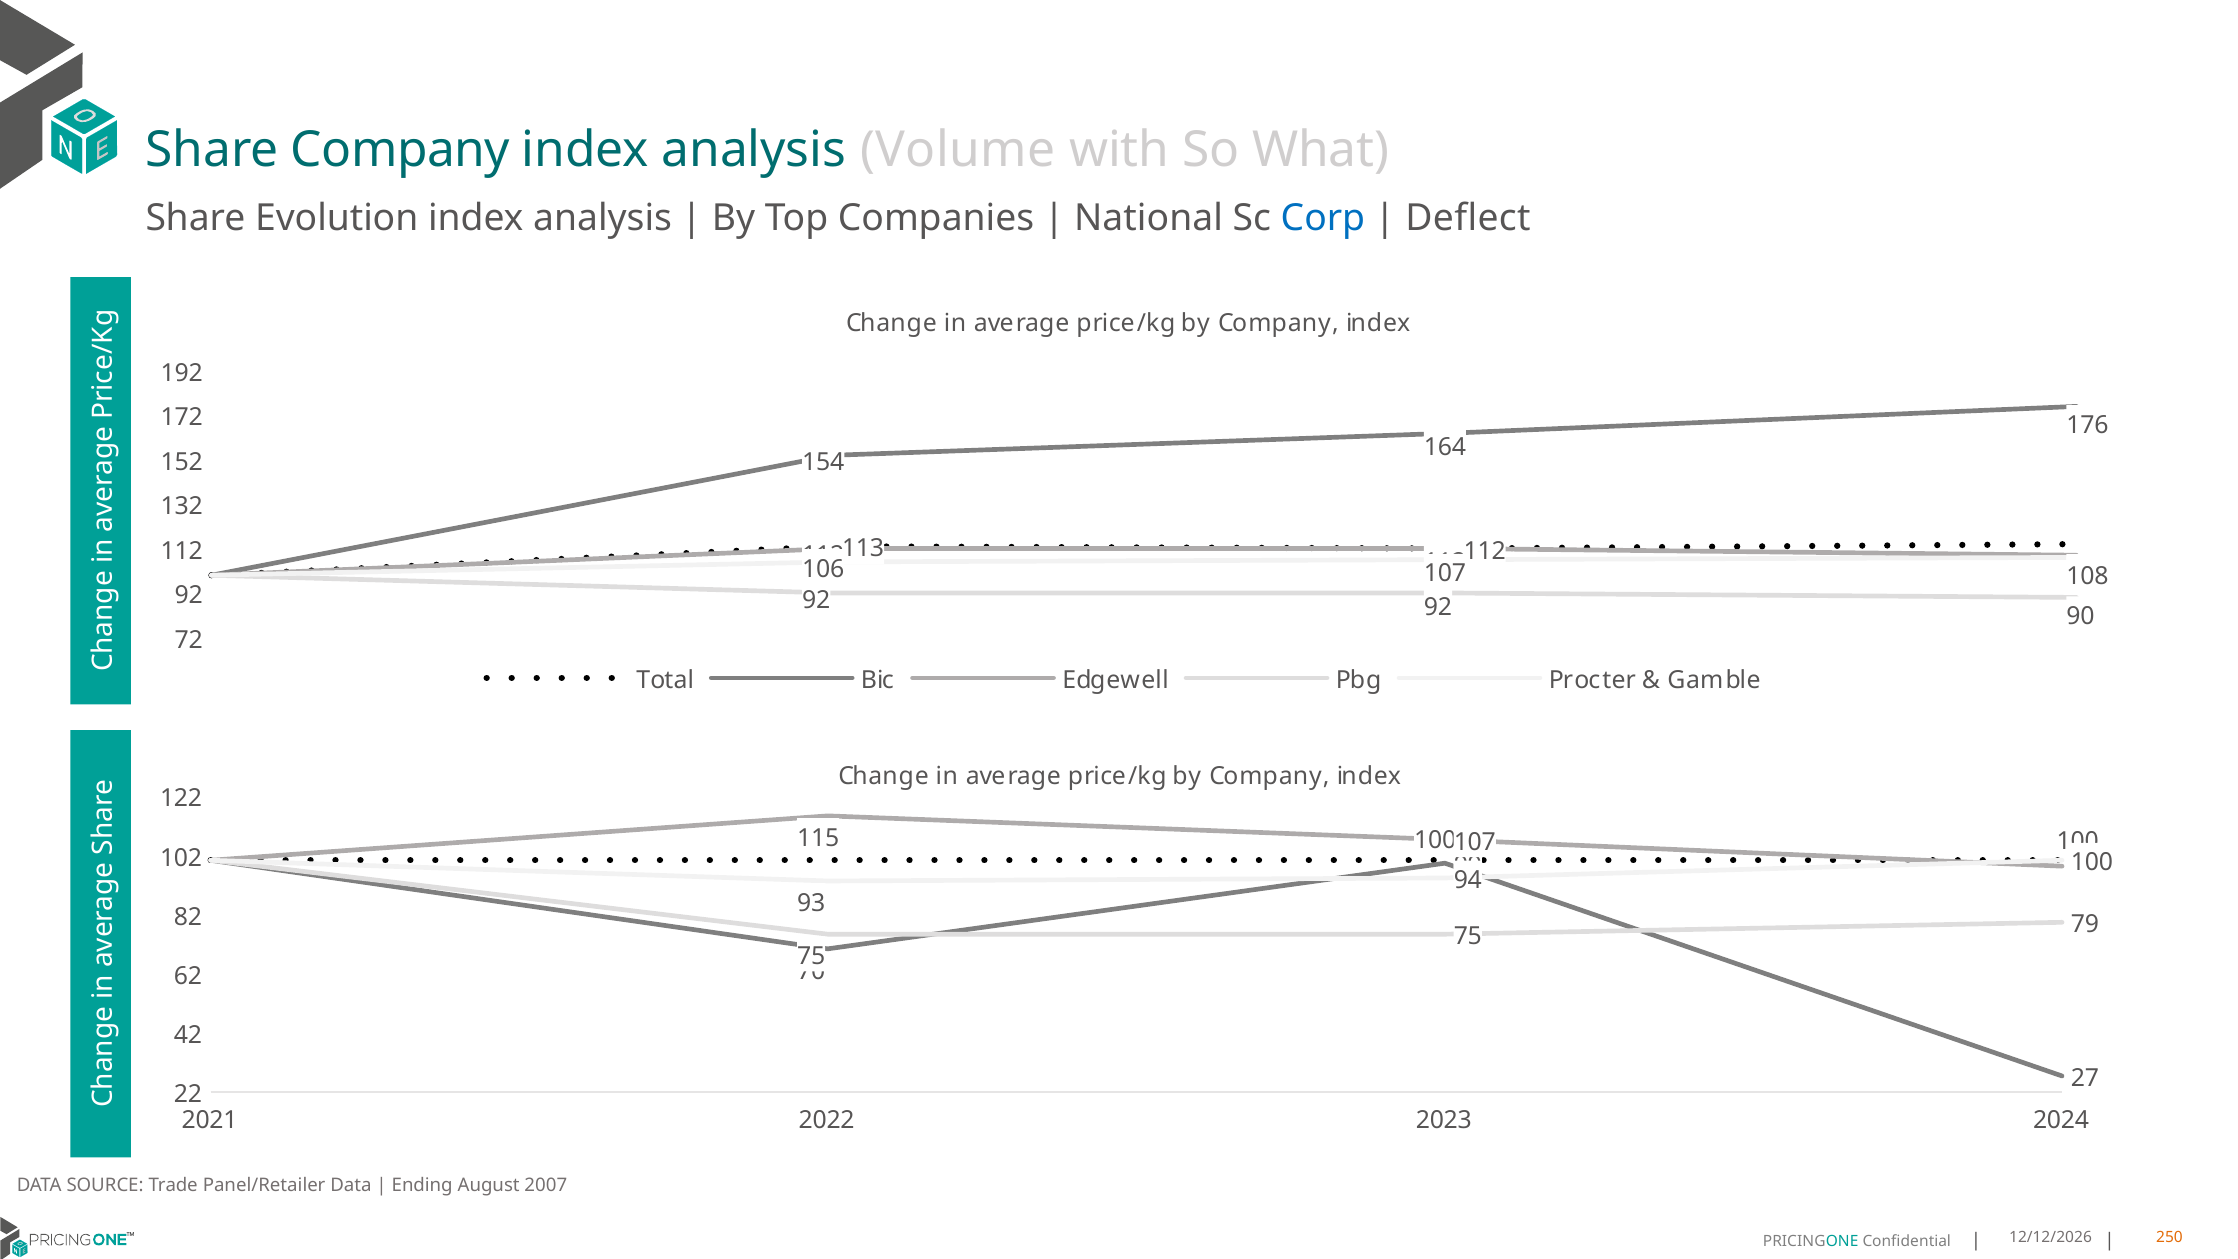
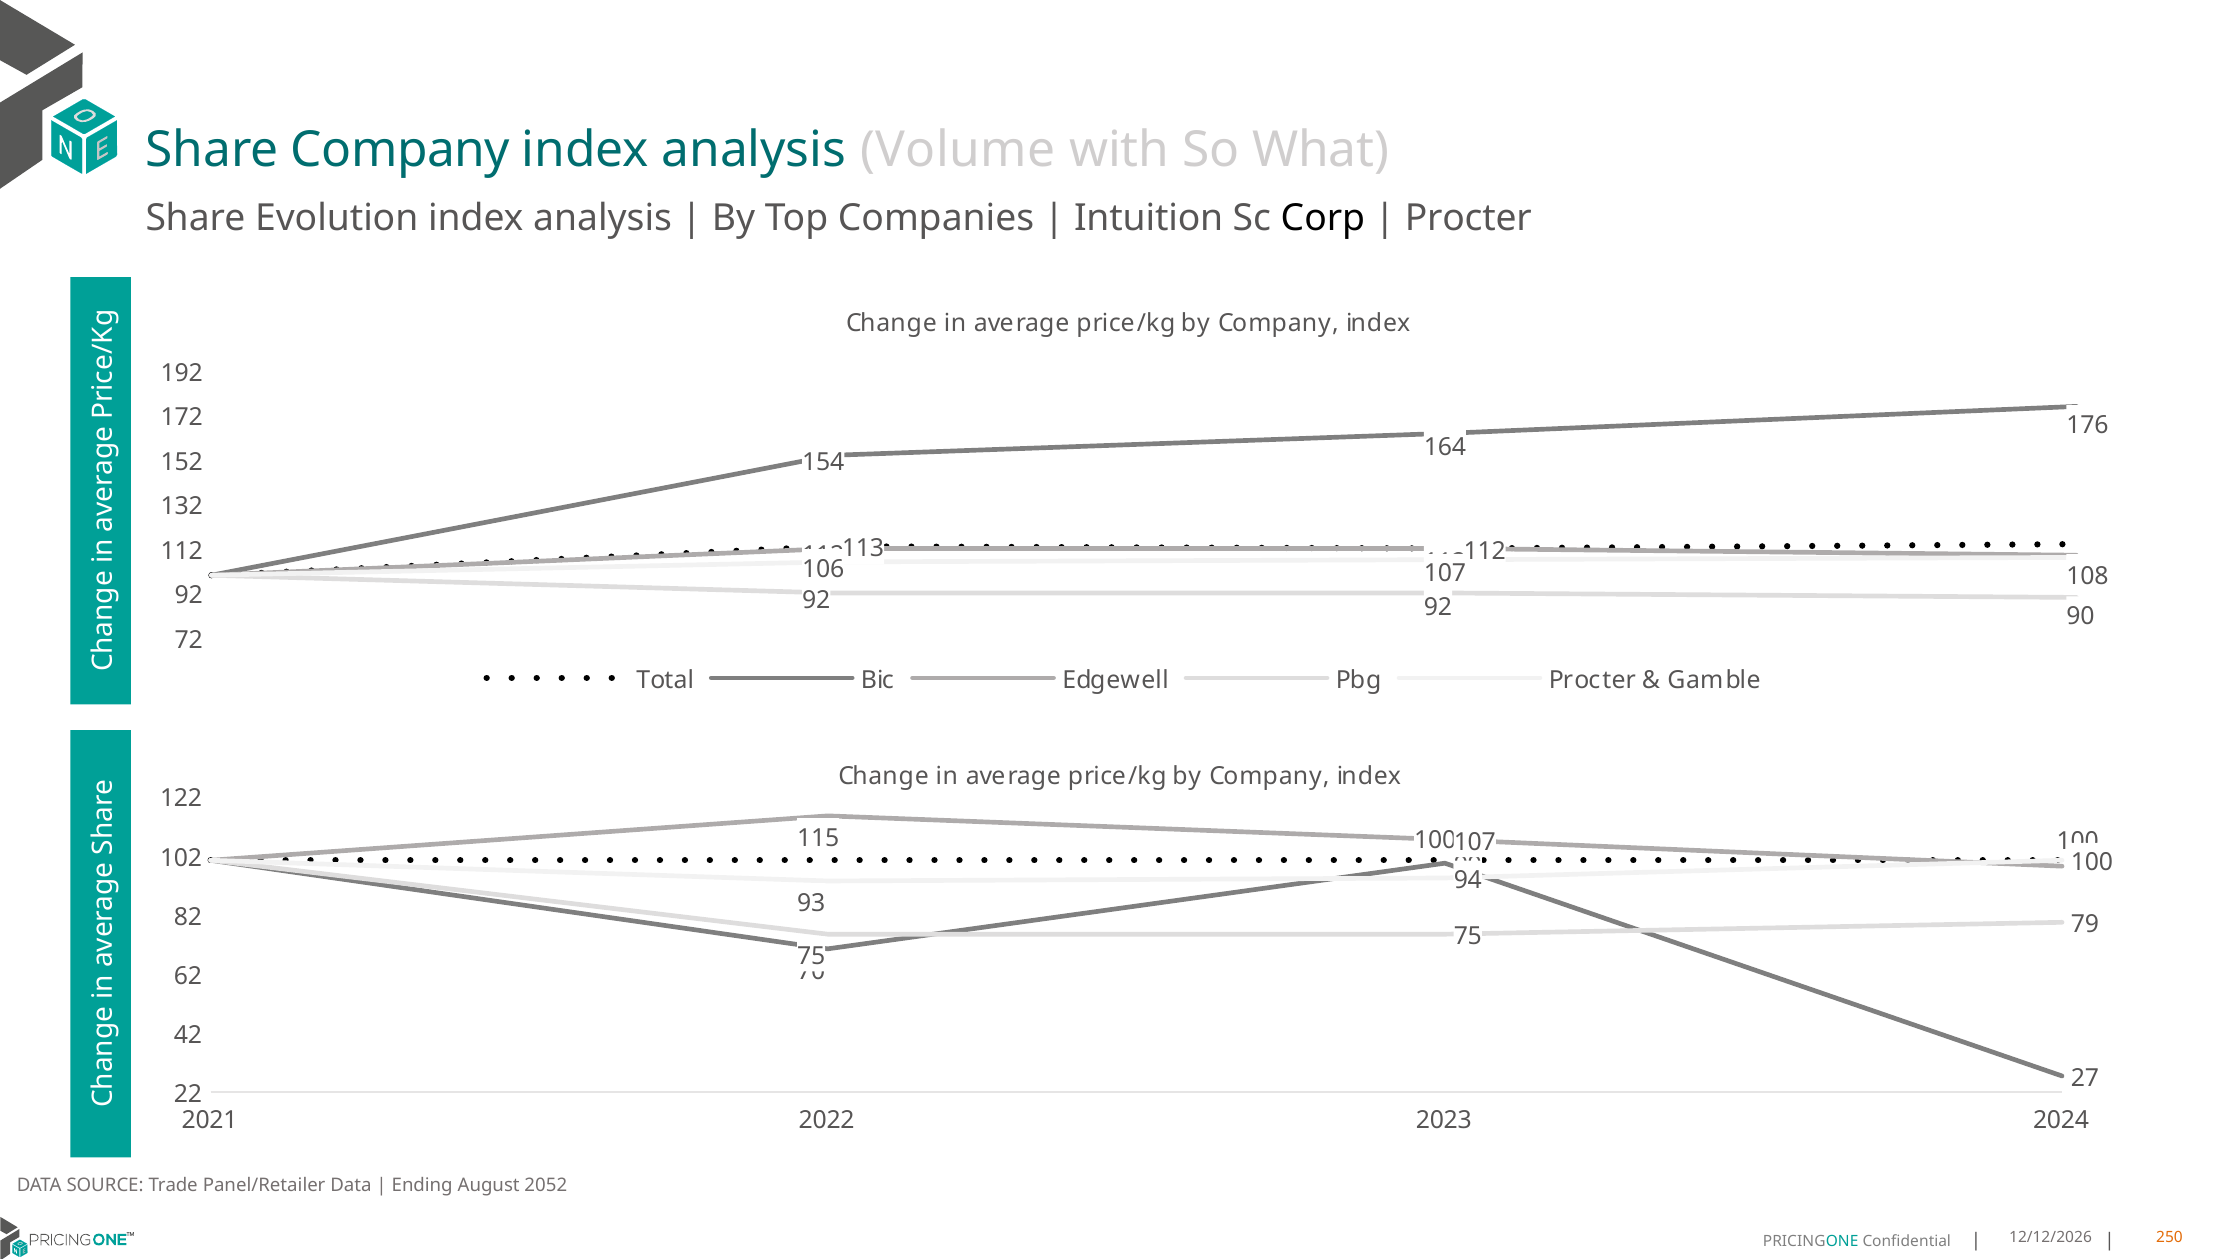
National: National -> Intuition
Corp colour: blue -> black
Deflect at (1468, 218): Deflect -> Procter
2007: 2007 -> 2052
